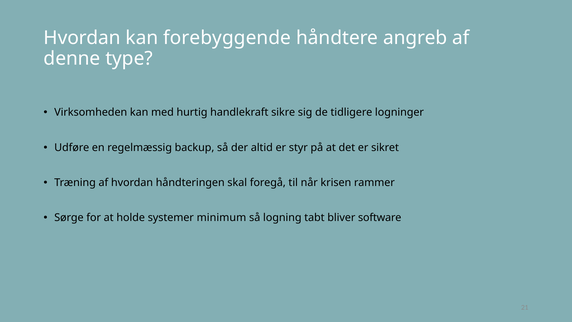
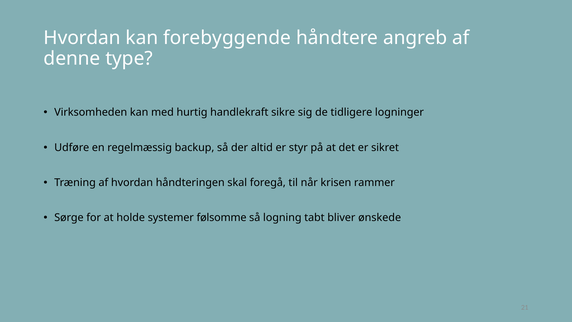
minimum: minimum -> følsomme
software: software -> ønskede
